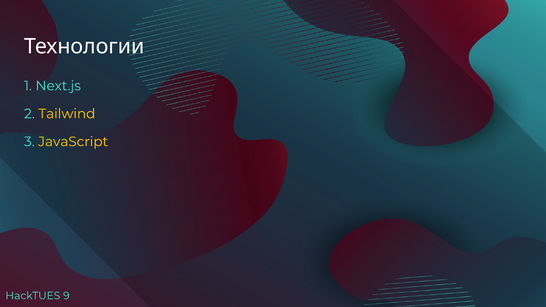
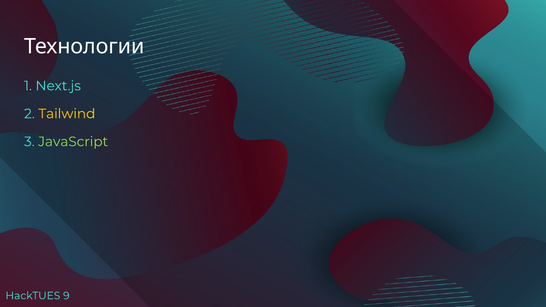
JavaScript colour: yellow -> light green
